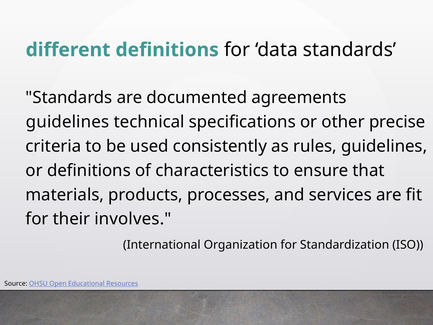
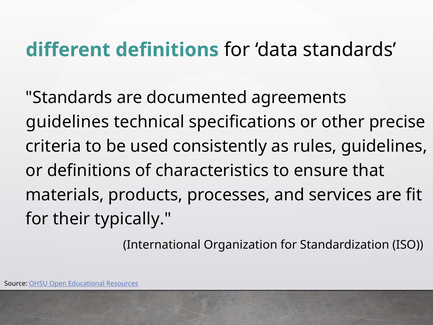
involves: involves -> typically
